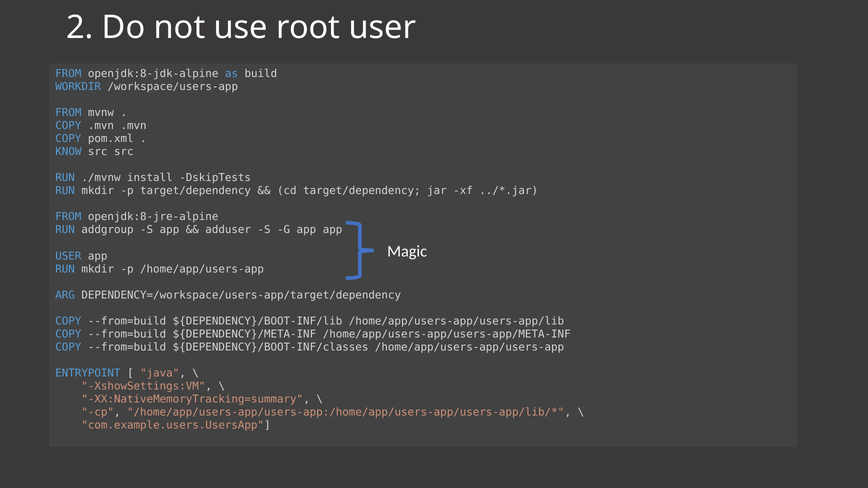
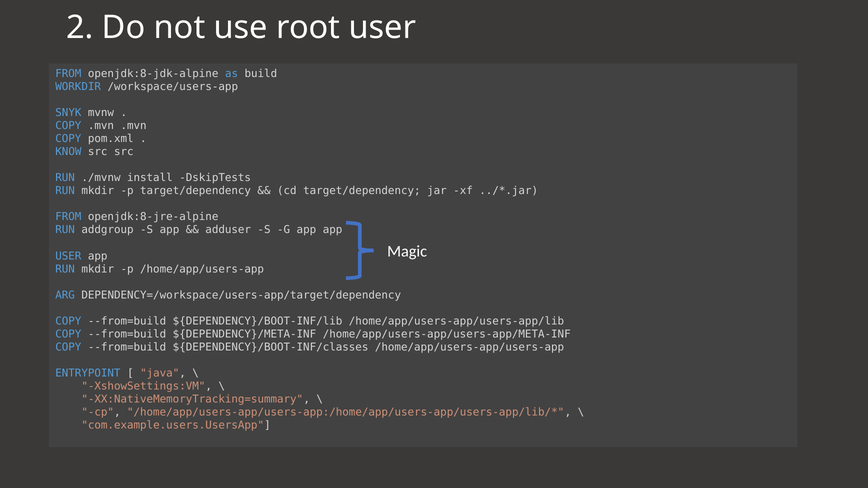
FROM at (68, 113): FROM -> SNYK
